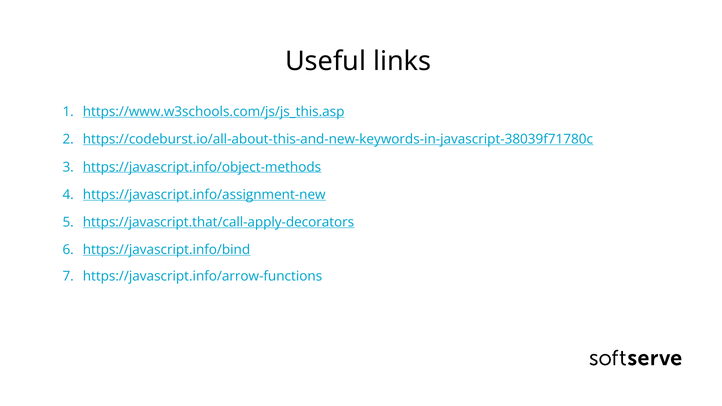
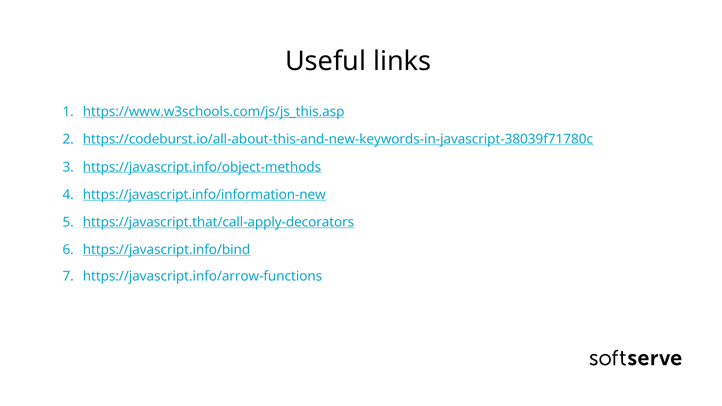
https://javascript.info/assignment-new: https://javascript.info/assignment-new -> https://javascript.info/information-new
